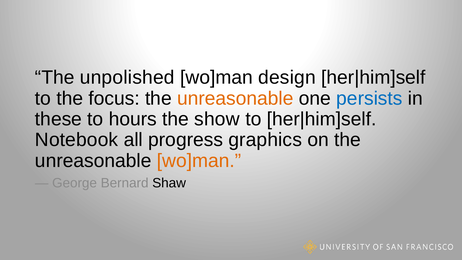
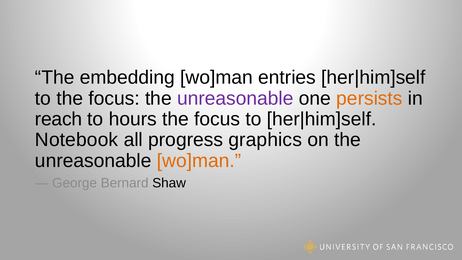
unpolished: unpolished -> embedding
design: design -> entries
unreasonable at (235, 98) colour: orange -> purple
persists colour: blue -> orange
these: these -> reach
show at (217, 119): show -> focus
